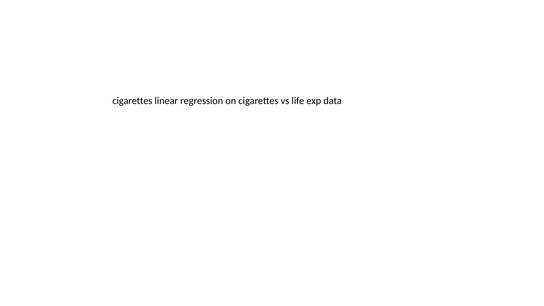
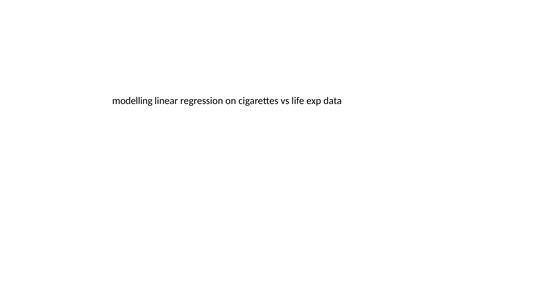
cigarettes at (132, 101): cigarettes -> modelling
